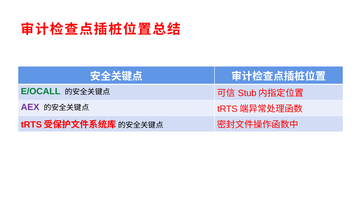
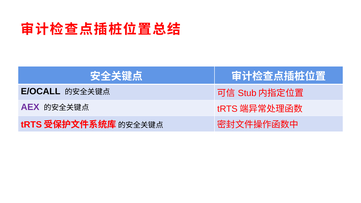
E/OCALL colour: green -> black
